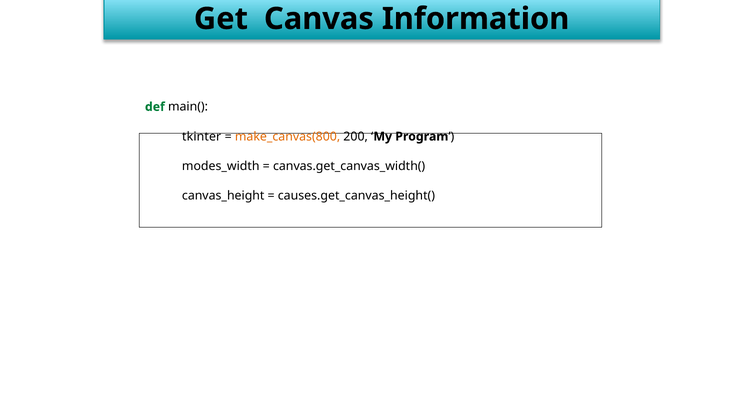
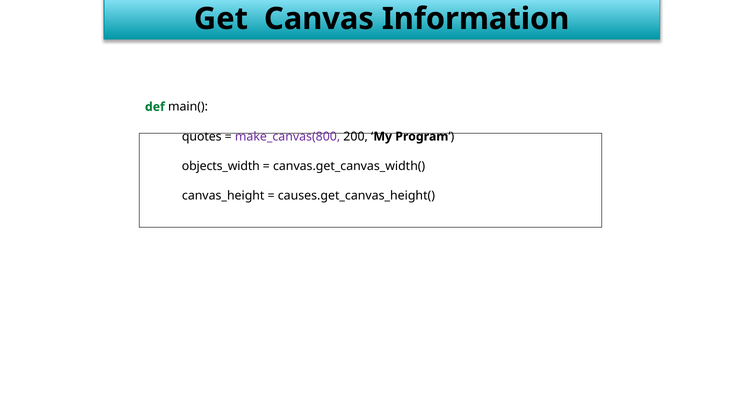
tkinter: tkinter -> quotes
make_canvas(800 colour: orange -> purple
modes_width: modes_width -> objects_width
